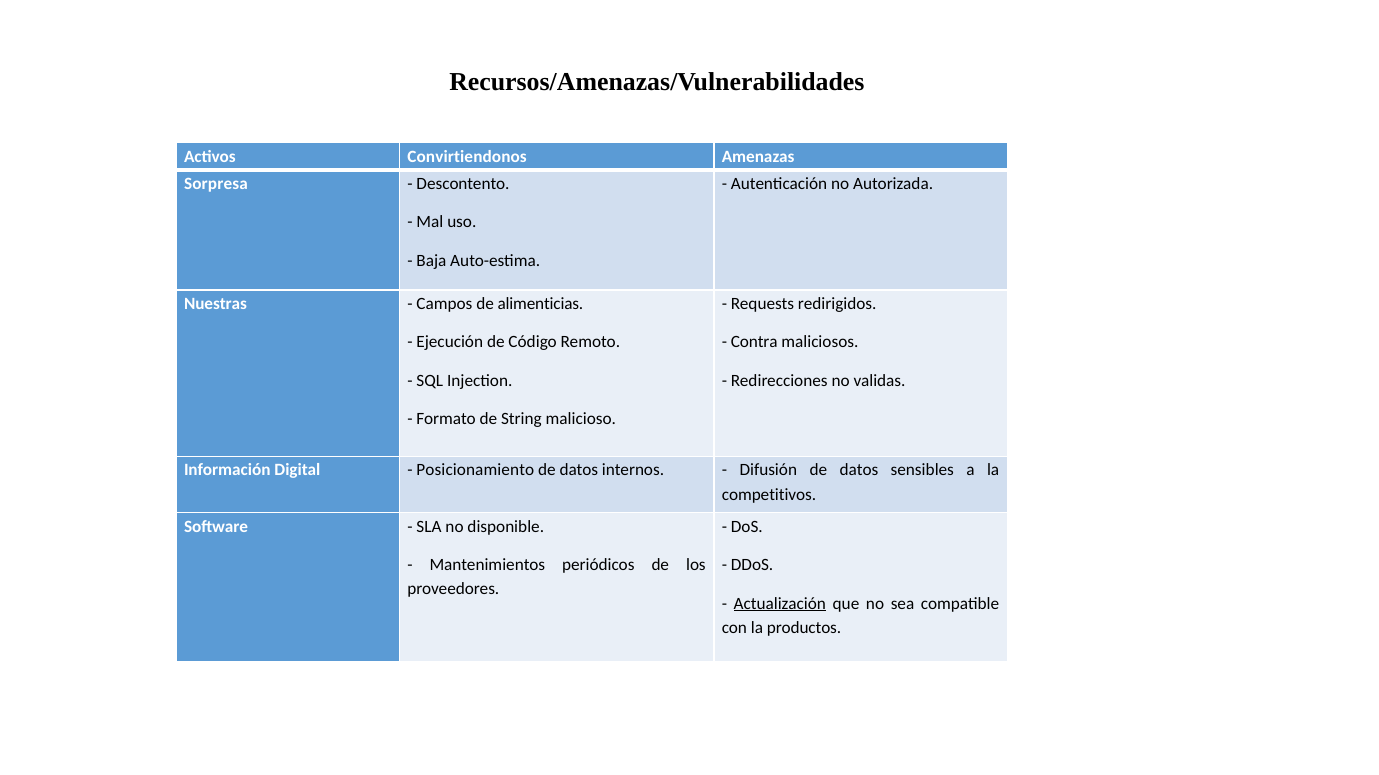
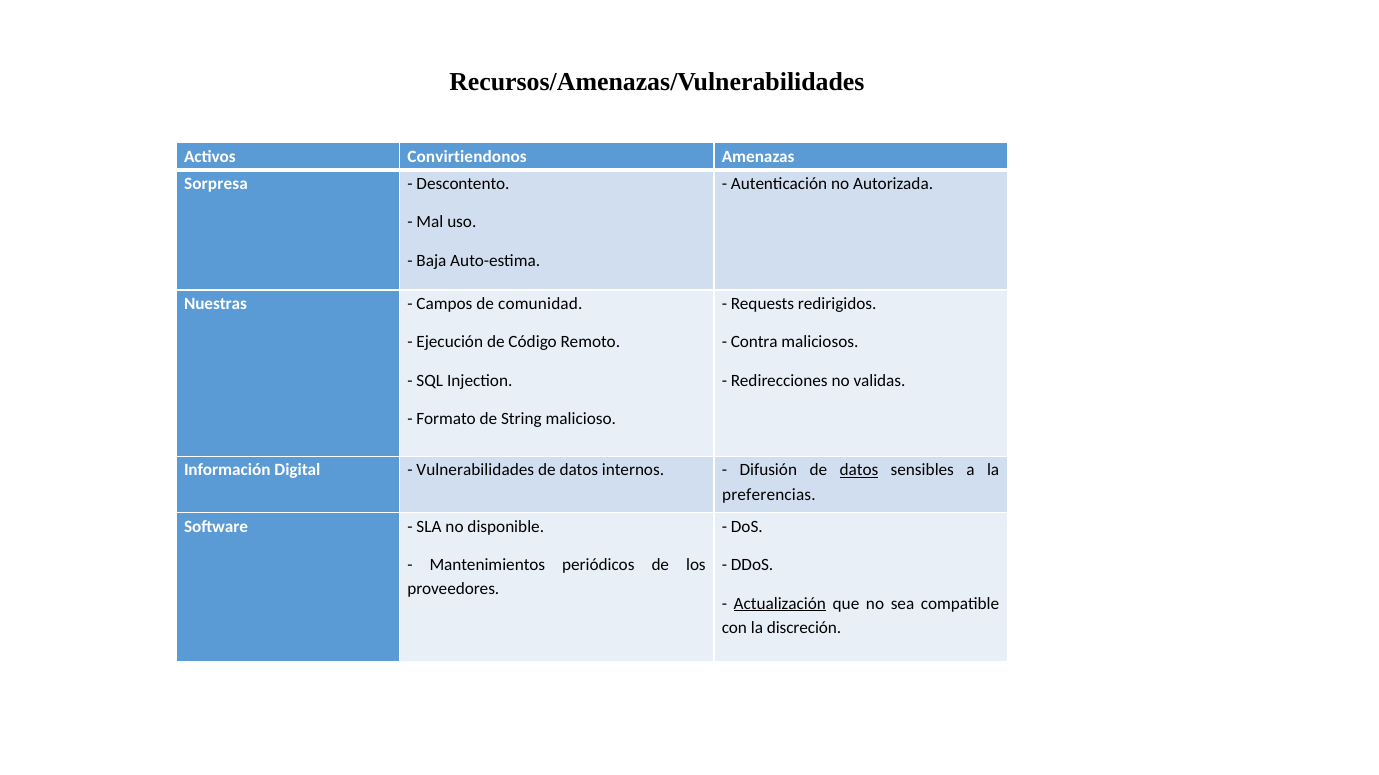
alimenticias: alimenticias -> comunidad
Posicionamiento: Posicionamiento -> Vulnerabilidades
datos at (859, 471) underline: none -> present
competitivos: competitivos -> preferencias
productos: productos -> discreción
